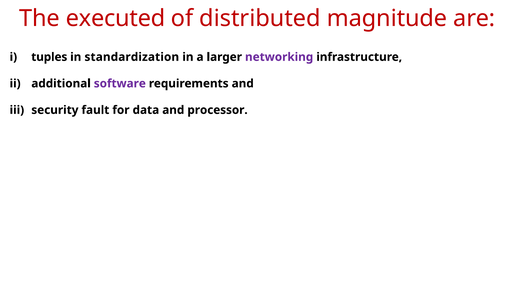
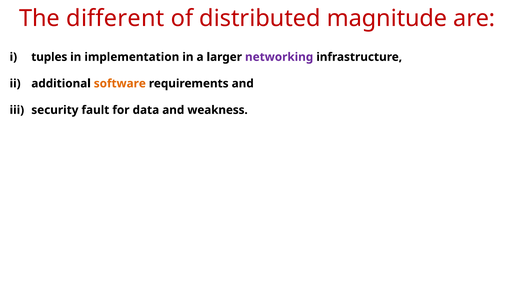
executed: executed -> different
standardization: standardization -> implementation
software colour: purple -> orange
processor: processor -> weakness
